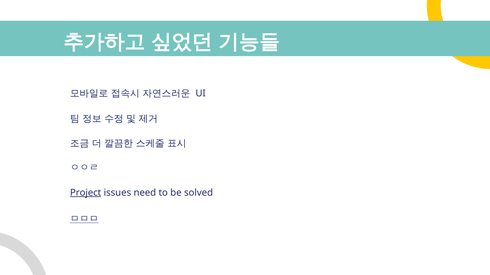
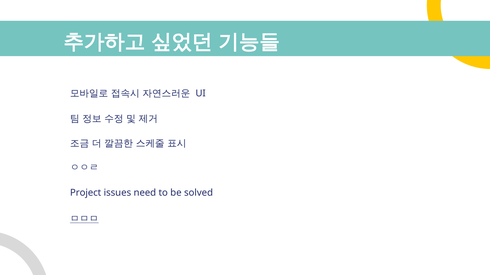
Project underline: present -> none
